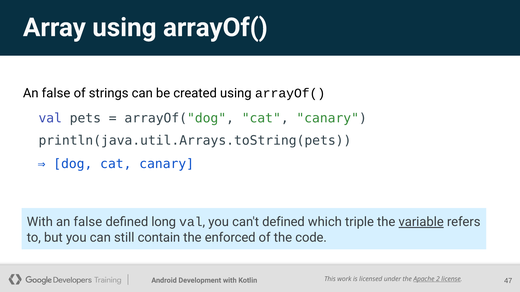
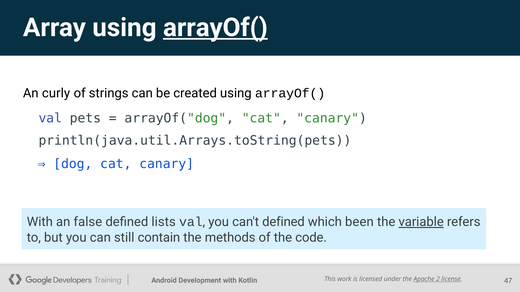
arrayOf( at (215, 28) underline: none -> present
false at (56, 93): false -> curly
long: long -> lists
triple: triple -> been
enforced: enforced -> methods
